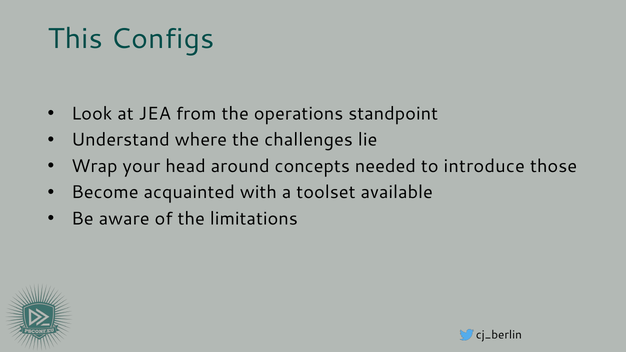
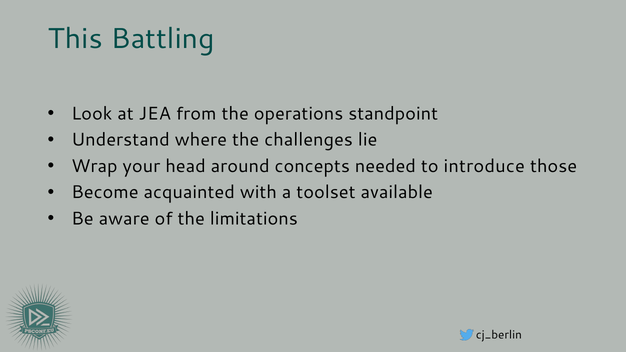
Configs: Configs -> Battling
